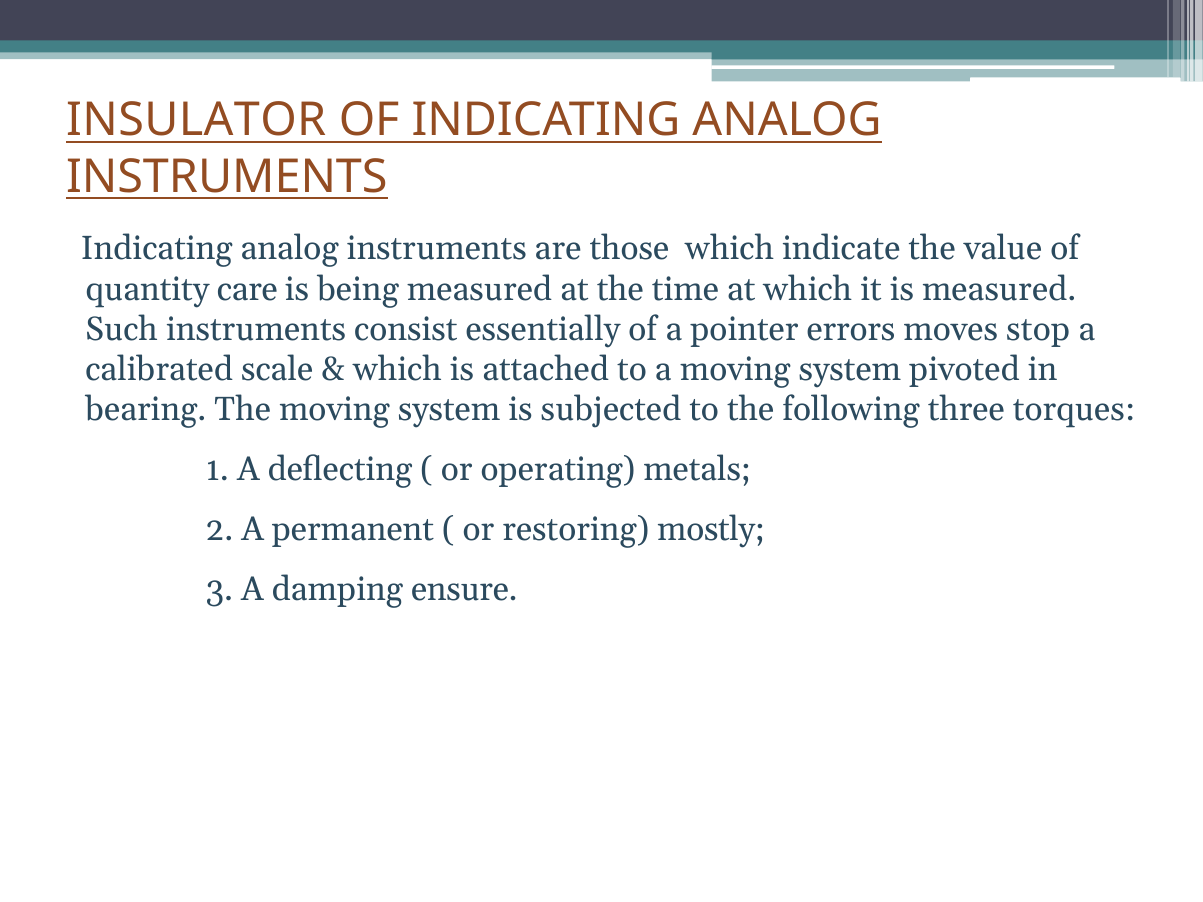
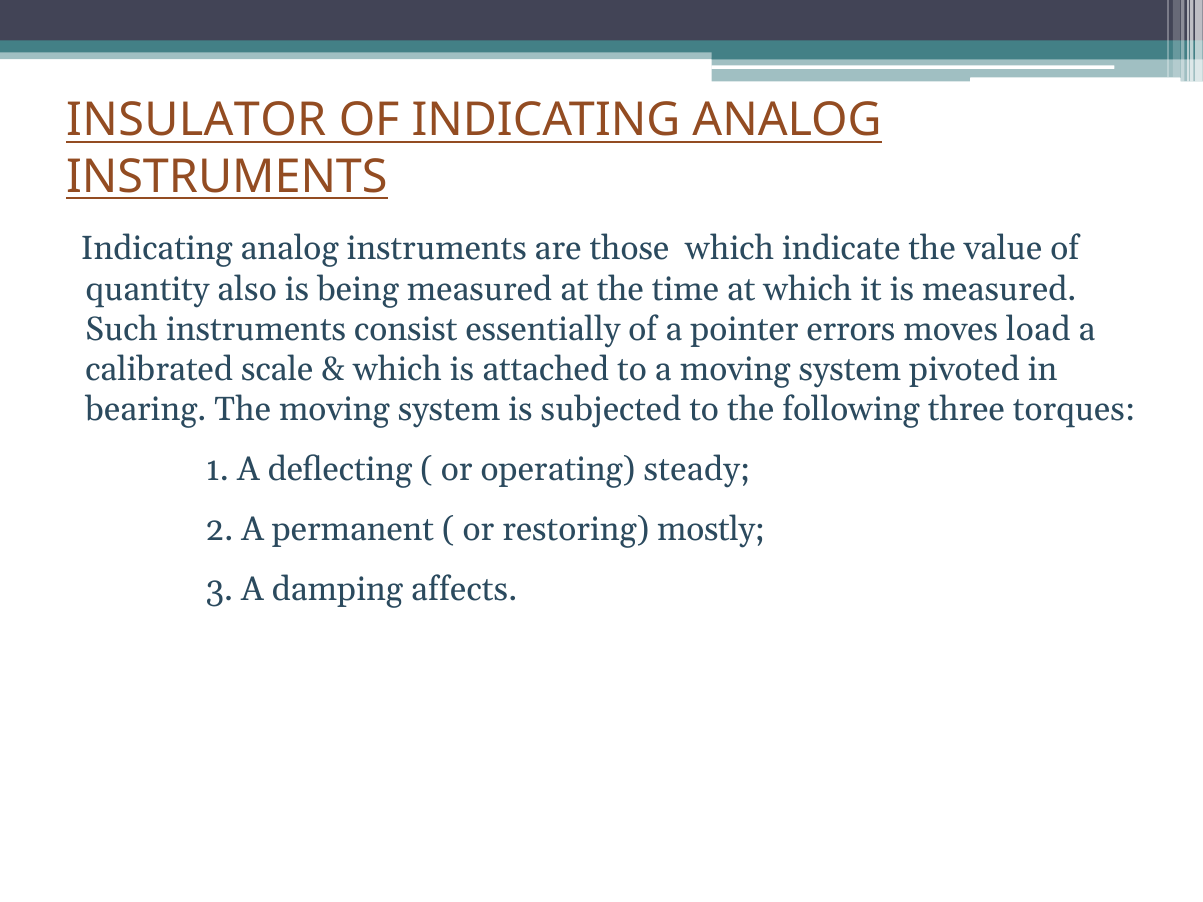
care: care -> also
stop: stop -> load
metals: metals -> steady
ensure: ensure -> affects
